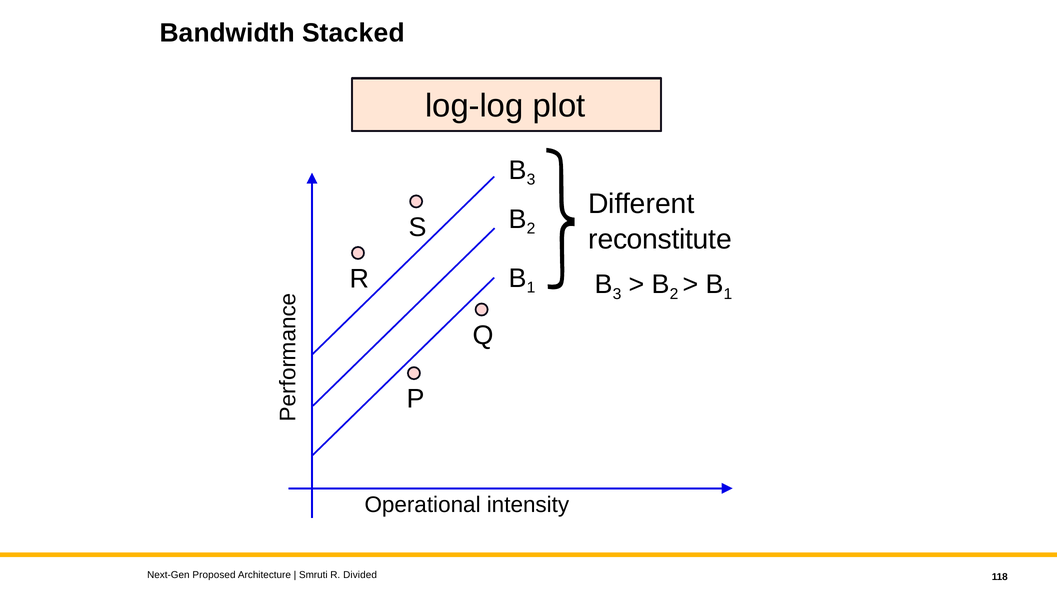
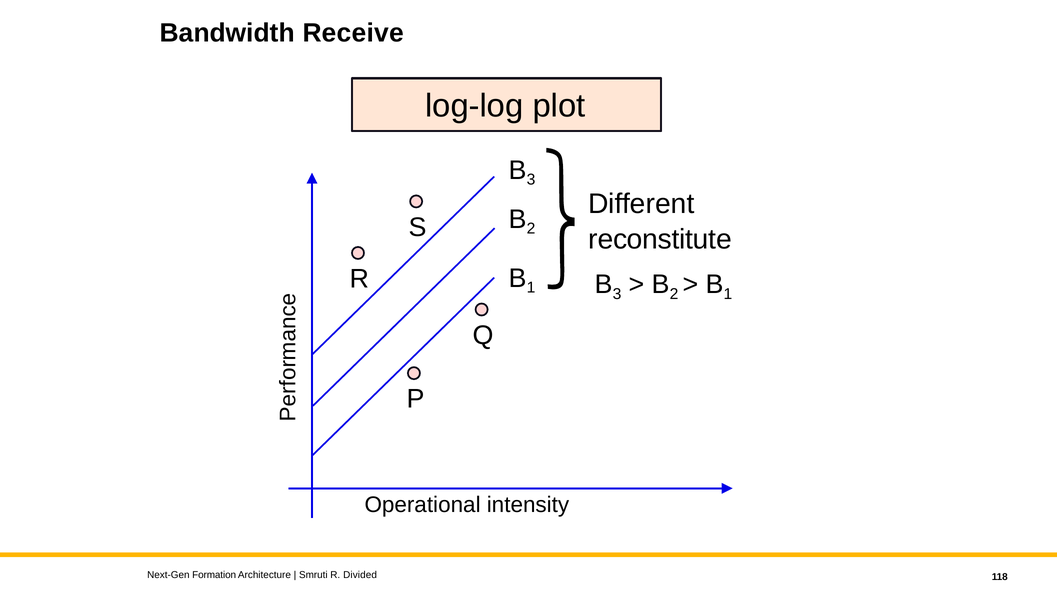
Stacked: Stacked -> Receive
Proposed: Proposed -> Formation
